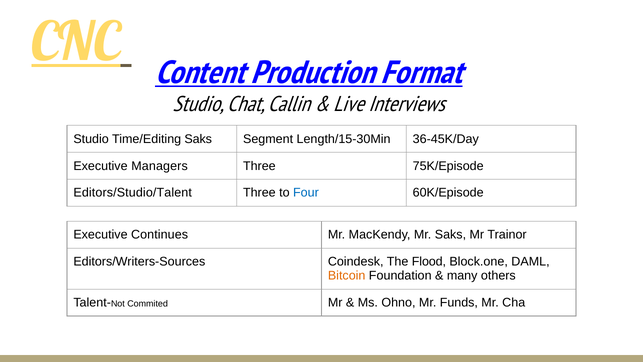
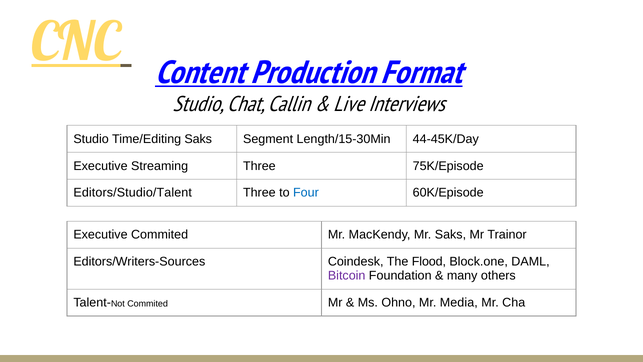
36-45K/Day: 36-45K/Day -> 44-45K/Day
Managers: Managers -> Streaming
Executive Continues: Continues -> Commited
Bitcoin colour: orange -> purple
Funds: Funds -> Media
